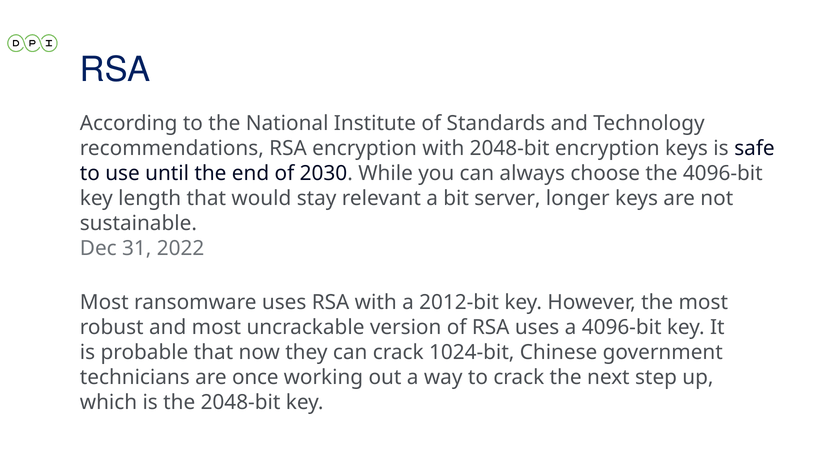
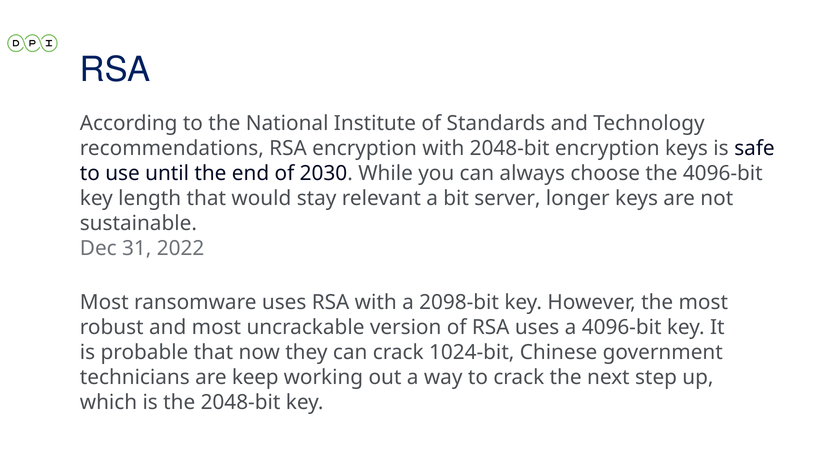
2012-bit: 2012-bit -> 2098-bit
once: once -> keep
